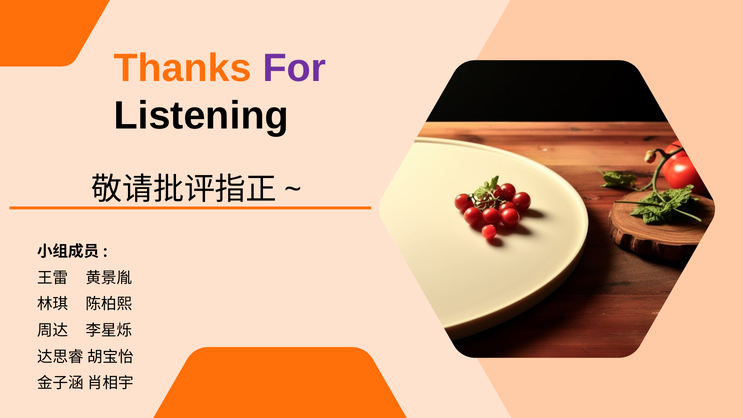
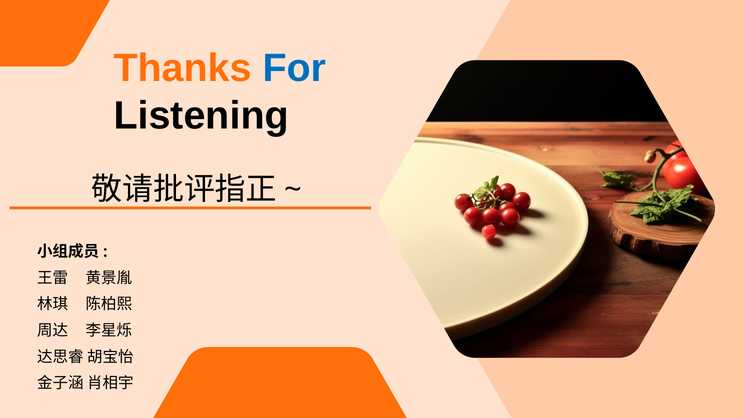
For colour: purple -> blue
